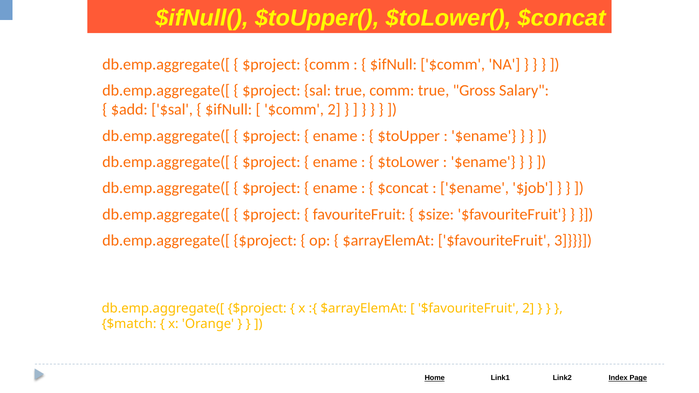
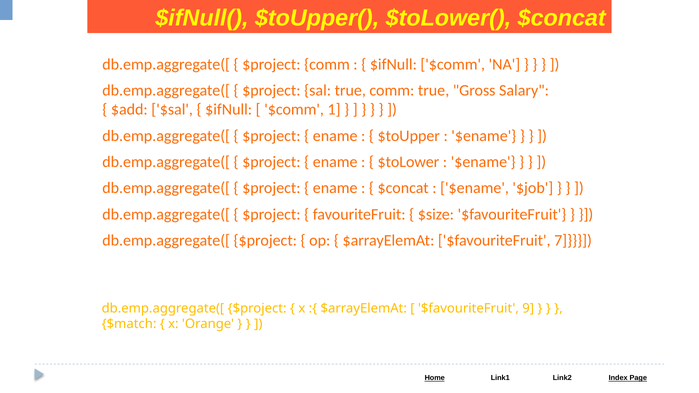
$comm 2: 2 -> 1
3: 3 -> 7
$favouriteFruit 2: 2 -> 9
